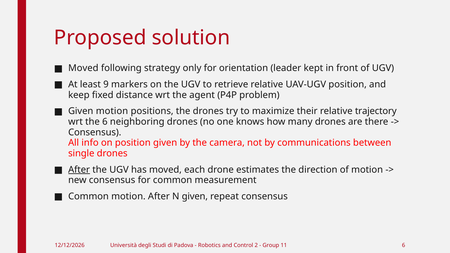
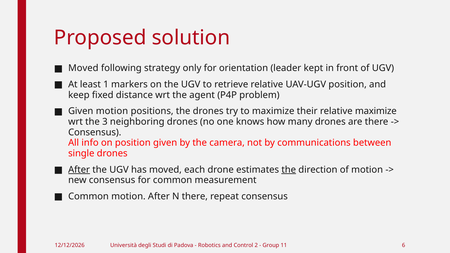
9: 9 -> 1
relative trajectory: trajectory -> maximize
the 6: 6 -> 3
the at (289, 170) underline: none -> present
N given: given -> there
